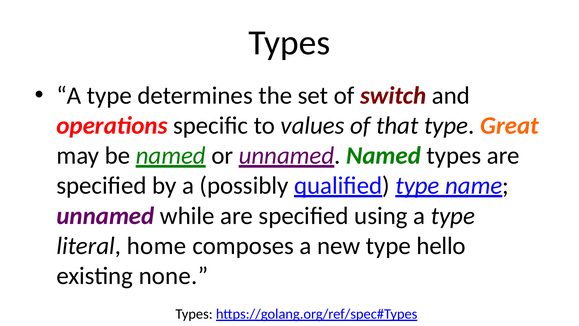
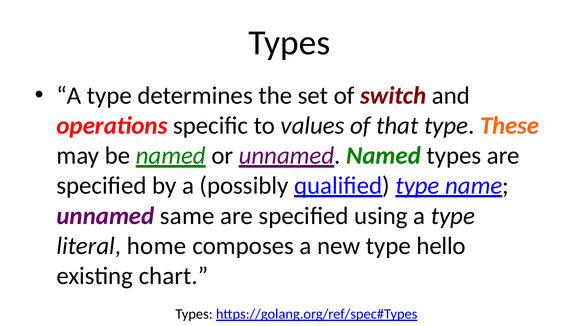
Great: Great -> These
while: while -> same
none: none -> chart
